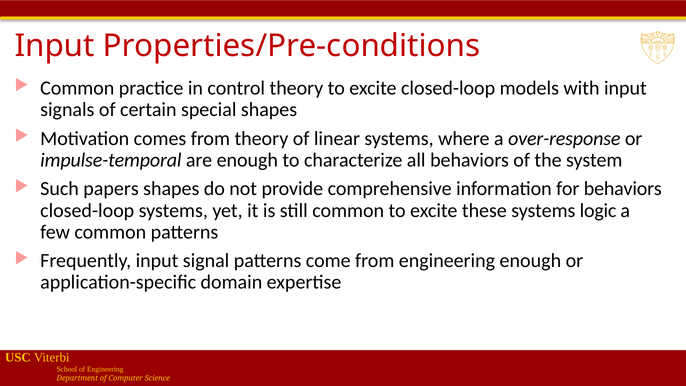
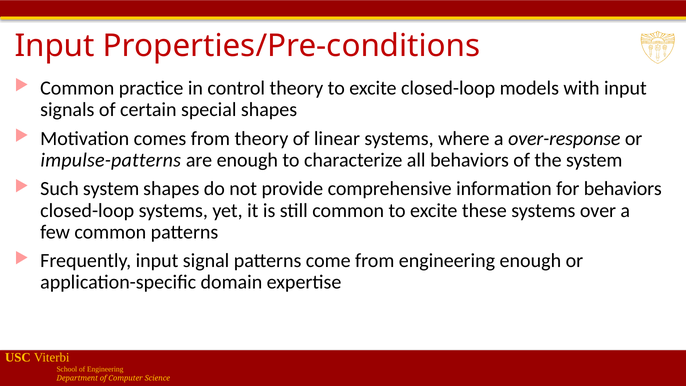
impulse-temporal: impulse-temporal -> impulse-patterns
Such papers: papers -> system
logic: logic -> over
